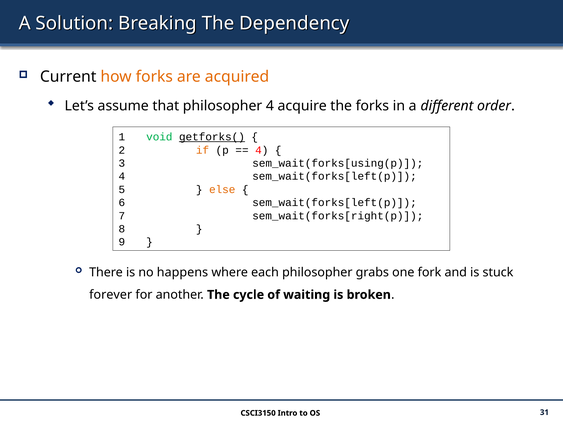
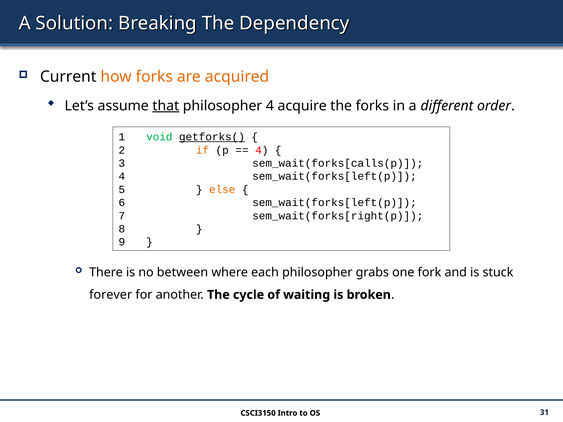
that underline: none -> present
sem_wait(forks[using(p: sem_wait(forks[using(p -> sem_wait(forks[calls(p
happens: happens -> between
